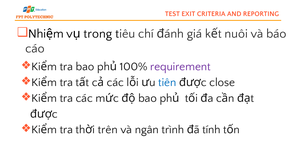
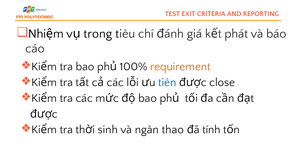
nuôi: nuôi -> phát
requirement colour: purple -> orange
trên: trên -> sinh
trình: trình -> thao
